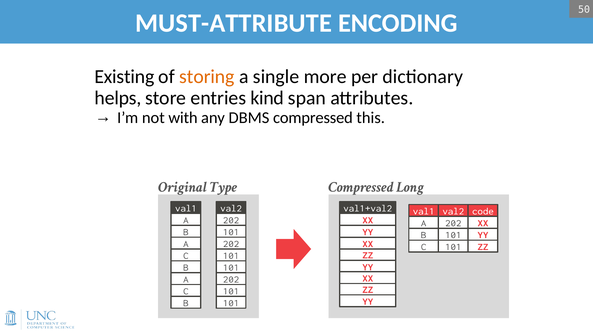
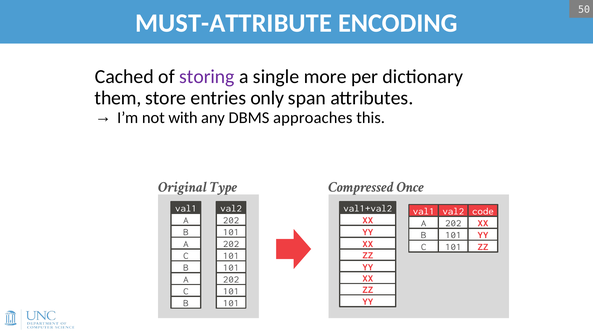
Existing: Existing -> Cached
storing colour: orange -> purple
helps: helps -> them
kind: kind -> only
DBMS compressed: compressed -> approaches
Long: Long -> Once
